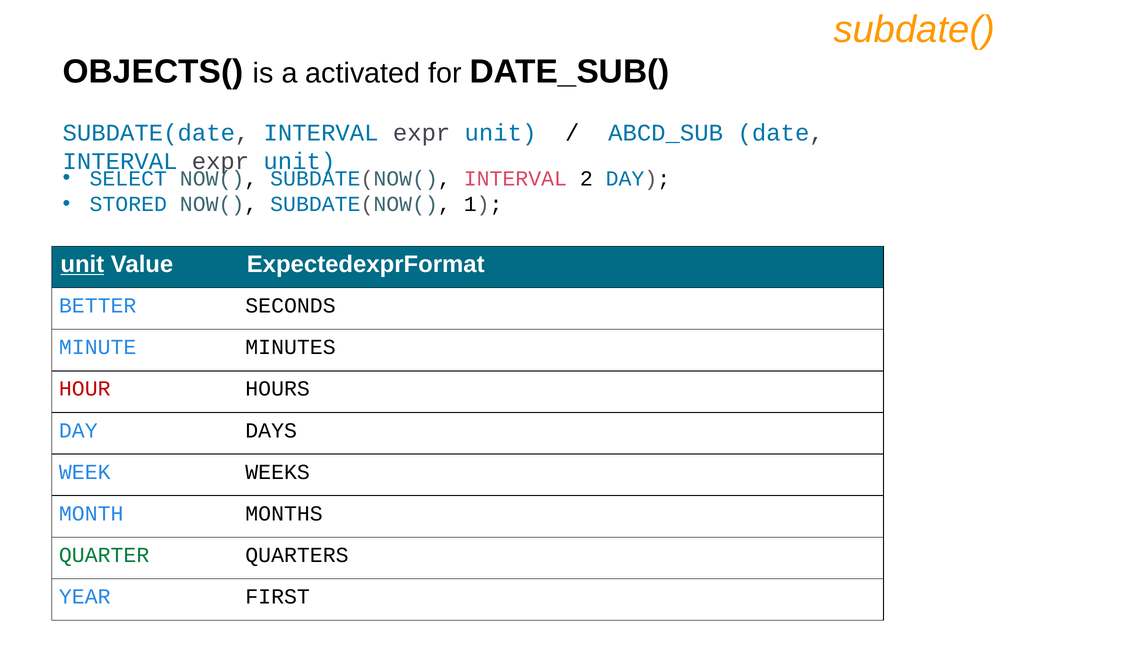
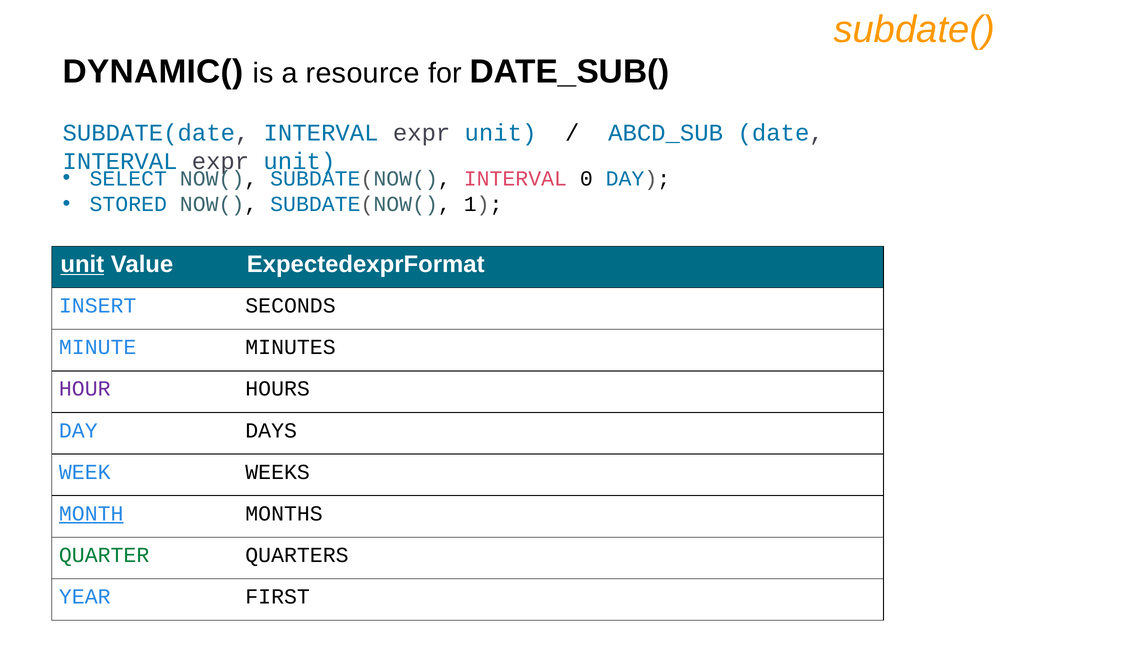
OBJECTS(: OBJECTS( -> DYNAMIC(
activated: activated -> resource
2: 2 -> 0
BETTER: BETTER -> INSERT
HOUR colour: red -> purple
MONTH underline: none -> present
